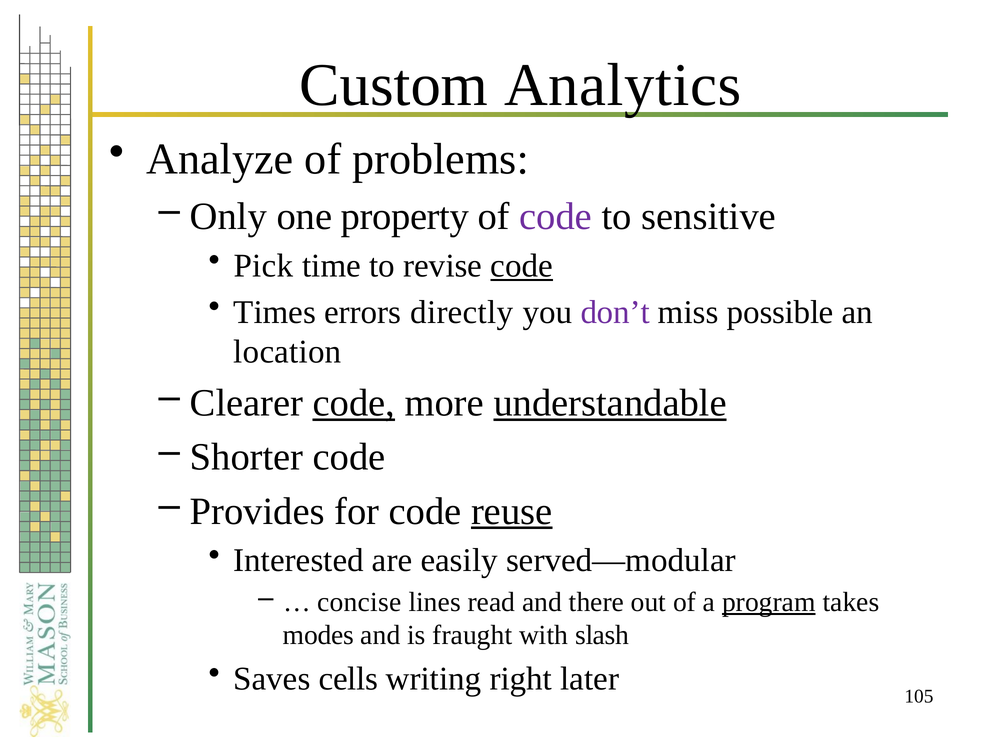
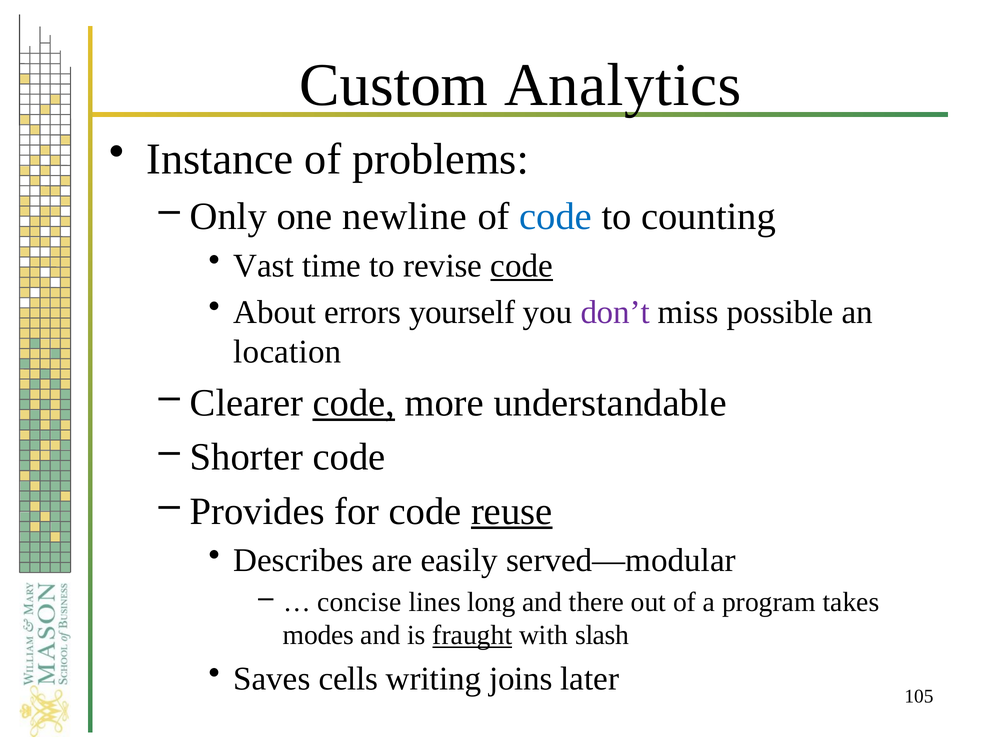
Analyze: Analyze -> Instance
property: property -> newline
code at (556, 216) colour: purple -> blue
sensitive: sensitive -> counting
Pick: Pick -> Vast
Times: Times -> About
directly: directly -> yourself
understandable underline: present -> none
Interested: Interested -> Describes
read: read -> long
program underline: present -> none
fraught underline: none -> present
right: right -> joins
